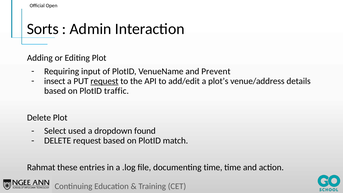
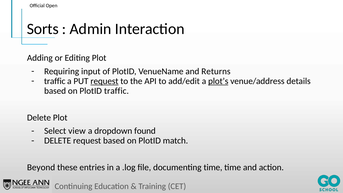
Prevent: Prevent -> Returns
insect at (55, 81): insect -> traffic
plot’s underline: none -> present
used: used -> view
Rahmat: Rahmat -> Beyond
